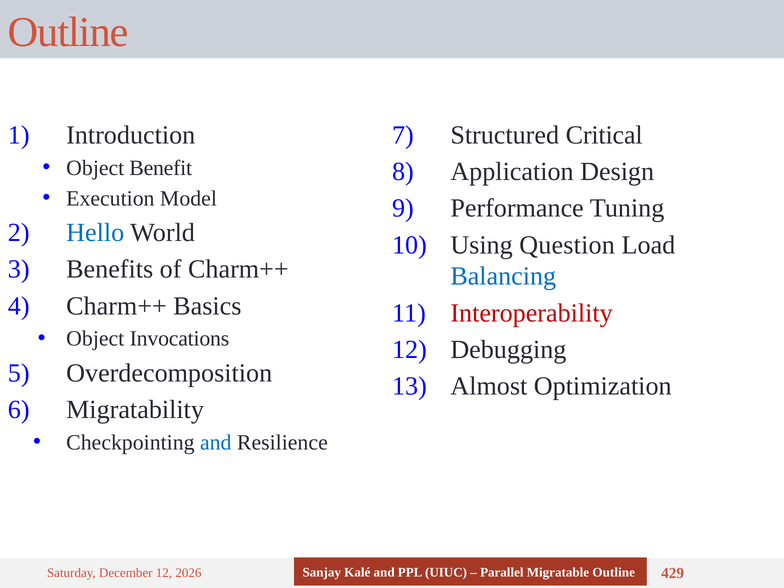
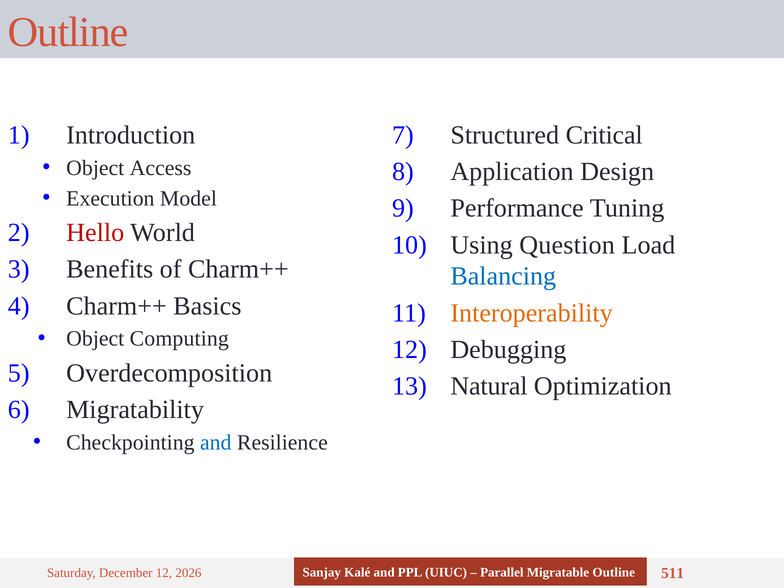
Benefit: Benefit -> Access
Hello colour: blue -> red
Interoperability colour: red -> orange
Invocations: Invocations -> Computing
Almost: Almost -> Natural
429: 429 -> 511
